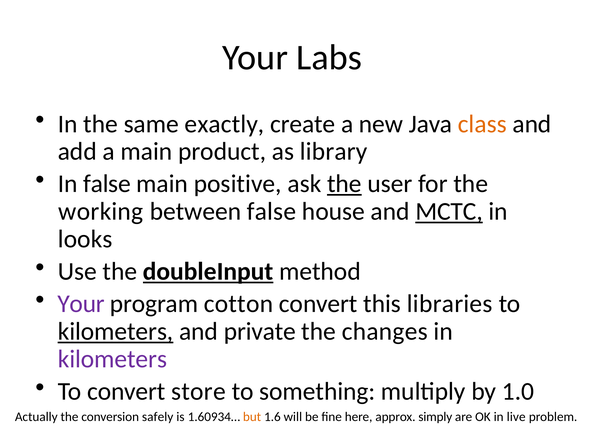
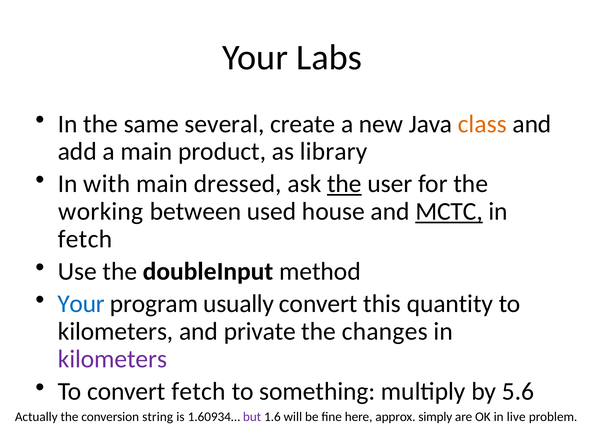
exactly: exactly -> several
In false: false -> with
positive: positive -> dressed
between false: false -> used
looks at (85, 239): looks -> fetch
doubleInput underline: present -> none
Your at (81, 304) colour: purple -> blue
cotton: cotton -> usually
libraries: libraries -> quantity
kilometers at (116, 331) underline: present -> none
convert store: store -> fetch
1.0: 1.0 -> 5.6
safely: safely -> string
but colour: orange -> purple
